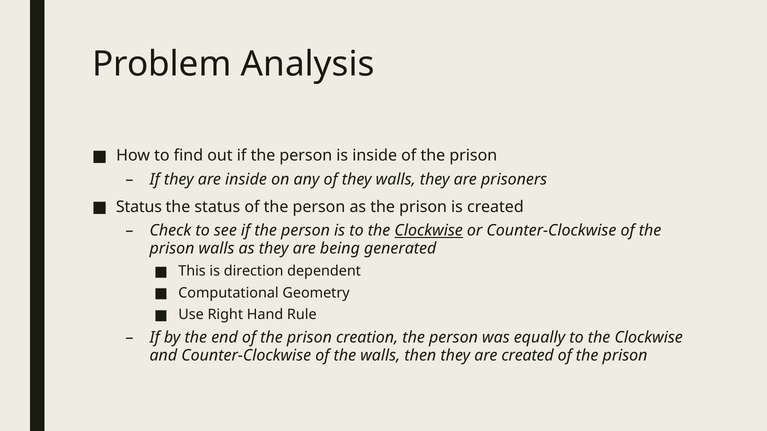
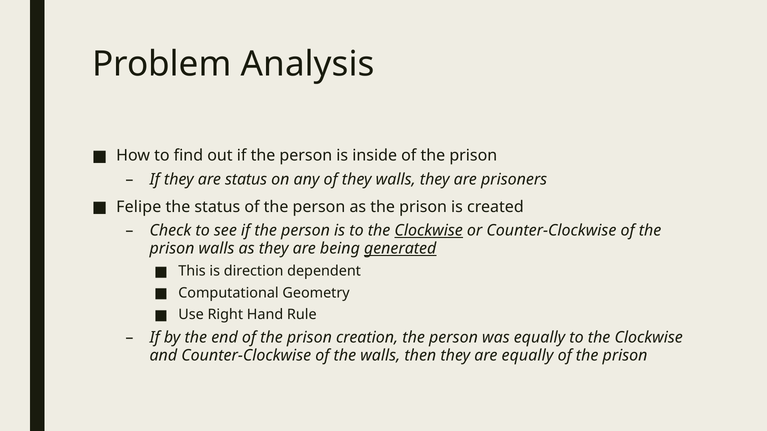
are inside: inside -> status
Status at (139, 207): Status -> Felipe
generated underline: none -> present
are created: created -> equally
